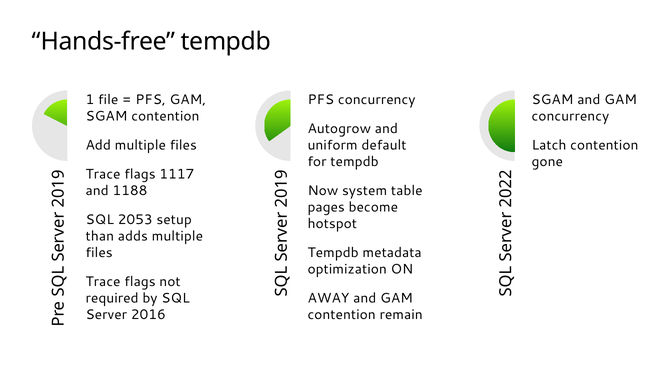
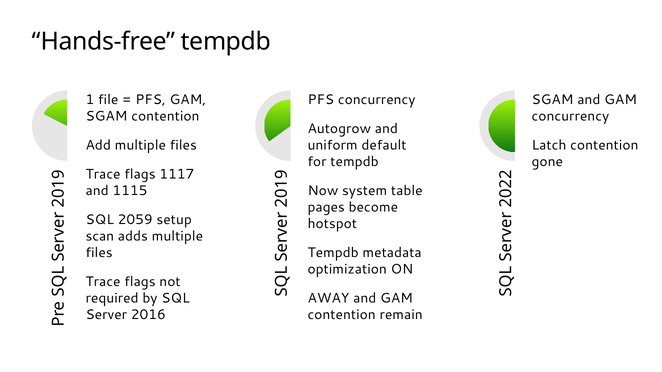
1188: 1188 -> 1115
2053: 2053 -> 2059
than: than -> scan
